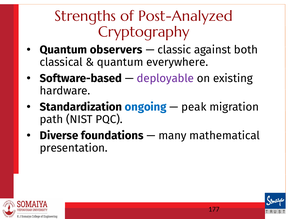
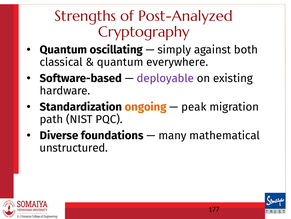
observers: observers -> oscillating
classic: classic -> simply
ongoing colour: blue -> orange
presentation: presentation -> unstructured
